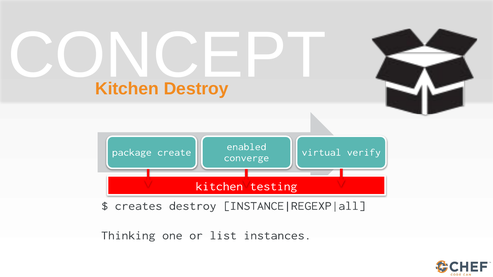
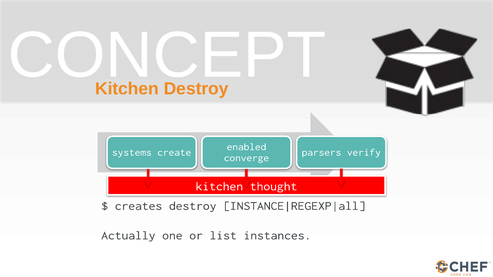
package: package -> systems
virtual: virtual -> parsers
testing: testing -> thought
Thinking: Thinking -> Actually
